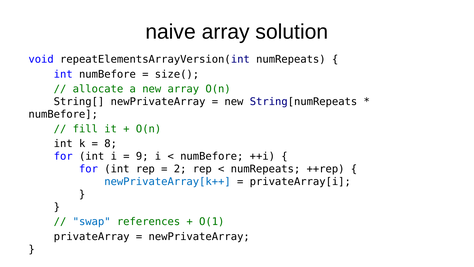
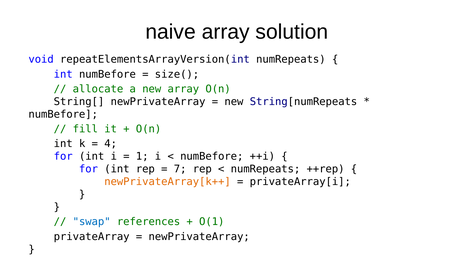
8: 8 -> 4
9: 9 -> 1
2: 2 -> 7
newPrivateArray[k++ colour: blue -> orange
